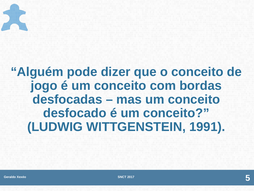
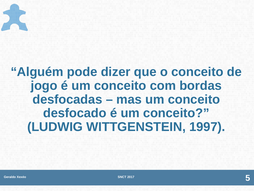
1991: 1991 -> 1997
